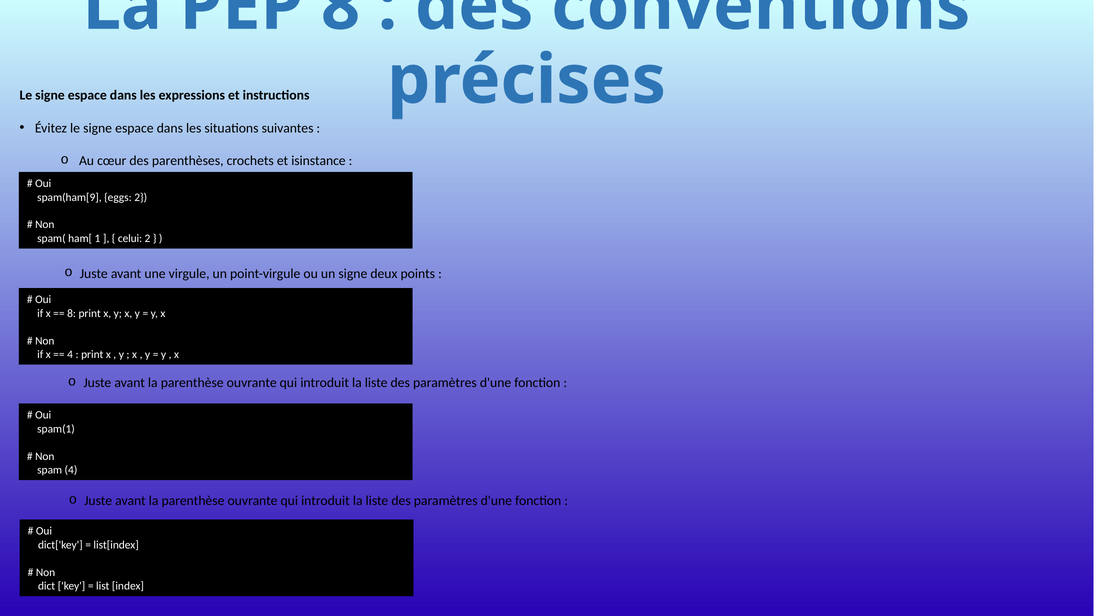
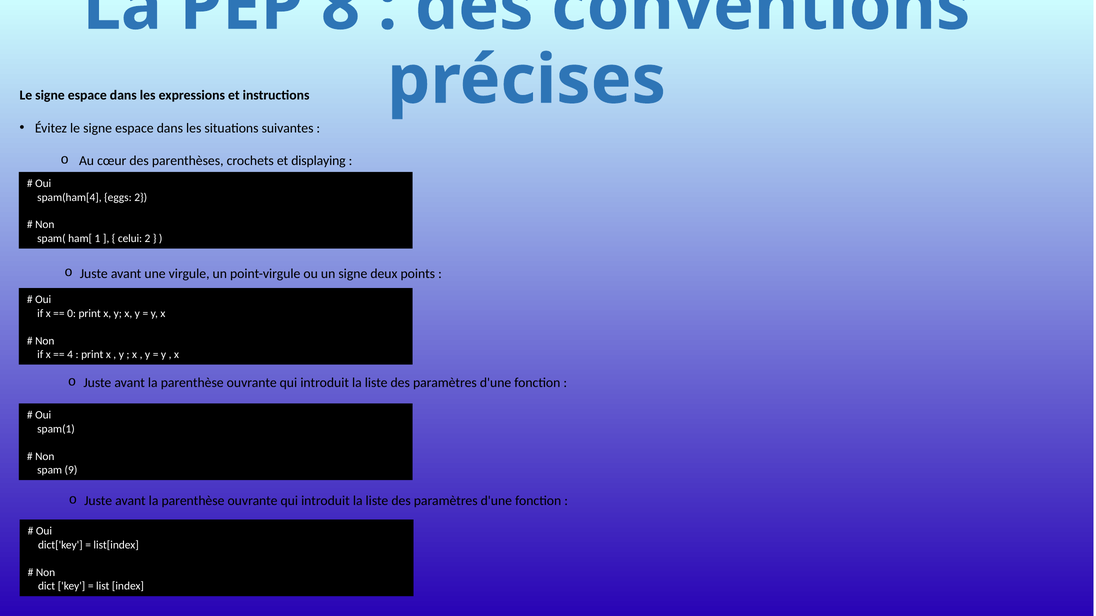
isinstance: isinstance -> displaying
spam(ham[9: spam(ham[9 -> spam(ham[4
8 at (72, 314): 8 -> 0
spam 4: 4 -> 9
